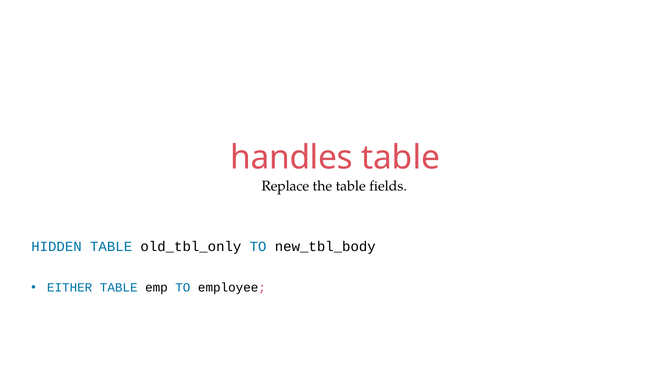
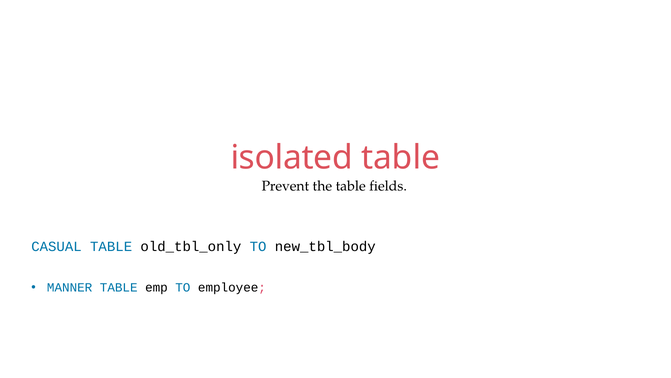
handles: handles -> isolated
Replace: Replace -> Prevent
HIDDEN: HIDDEN -> CASUAL
EITHER: EITHER -> MANNER
